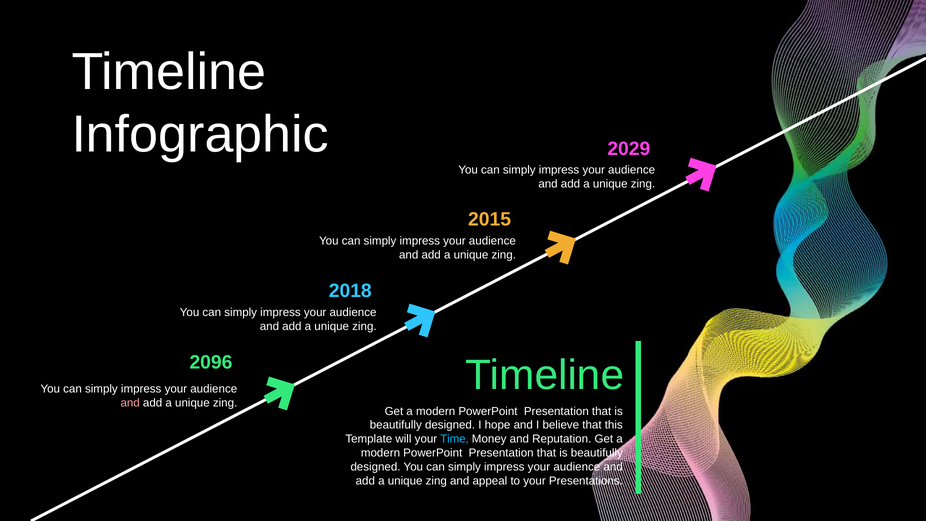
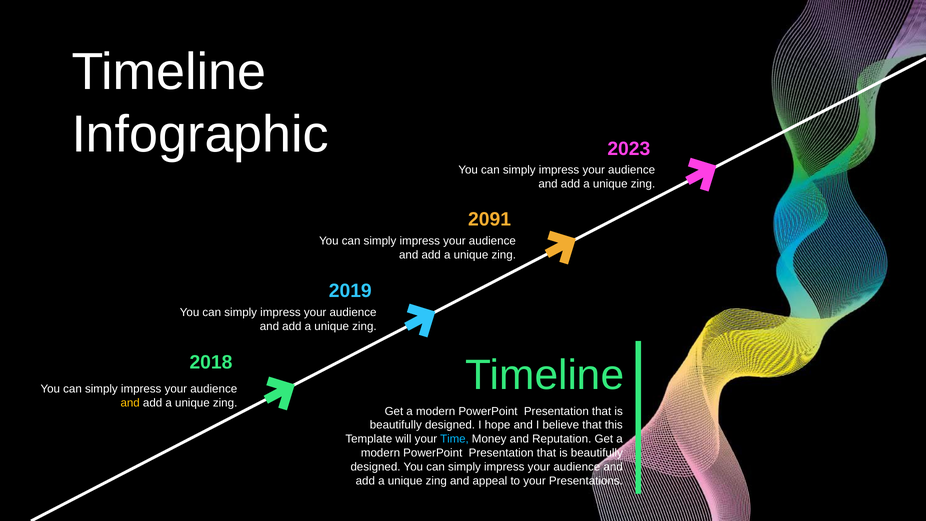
2029: 2029 -> 2023
2015: 2015 -> 2091
2018: 2018 -> 2019
2096: 2096 -> 2018
and at (130, 403) colour: pink -> yellow
